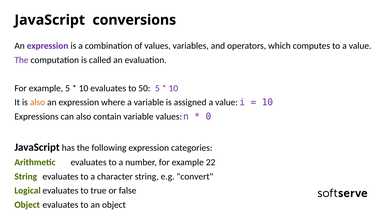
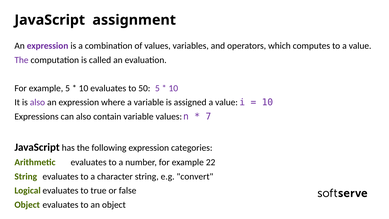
conversions: conversions -> assignment
also at (37, 102) colour: orange -> purple
0: 0 -> 7
